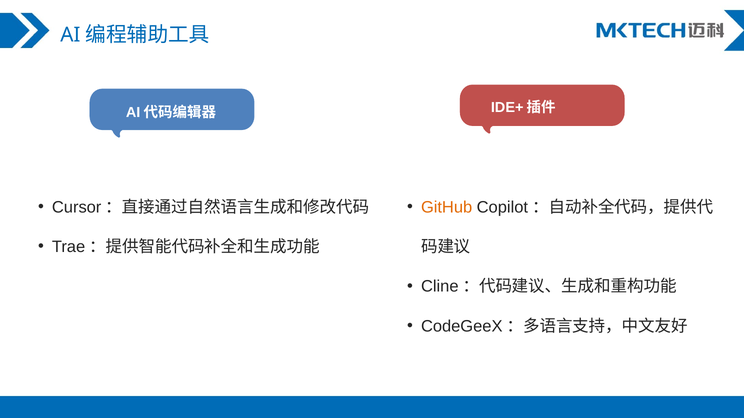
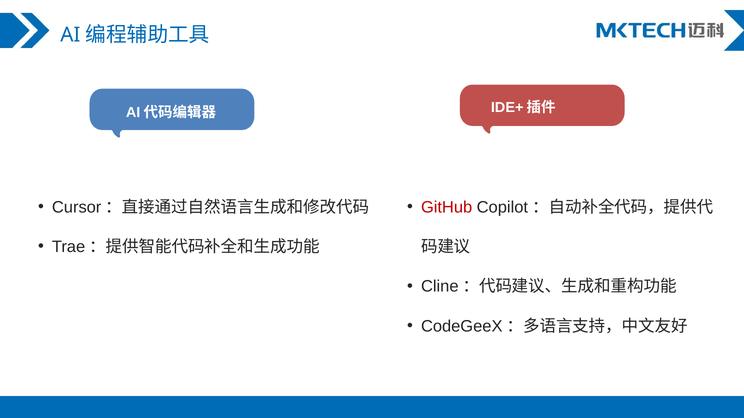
GitHub colour: orange -> red
